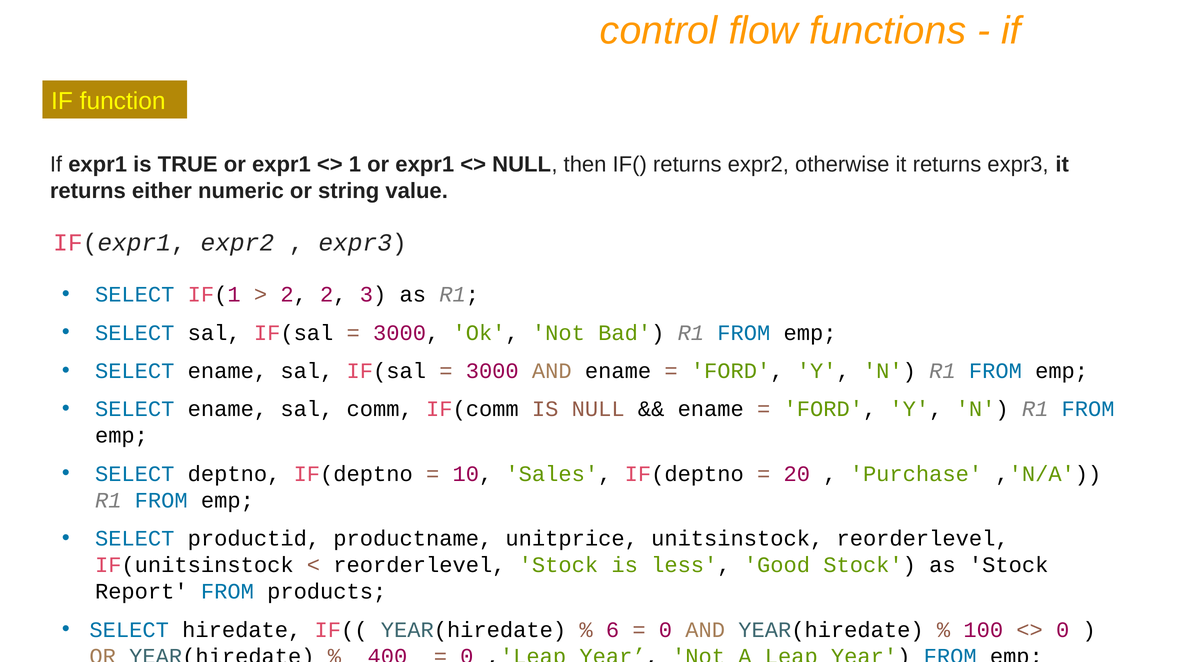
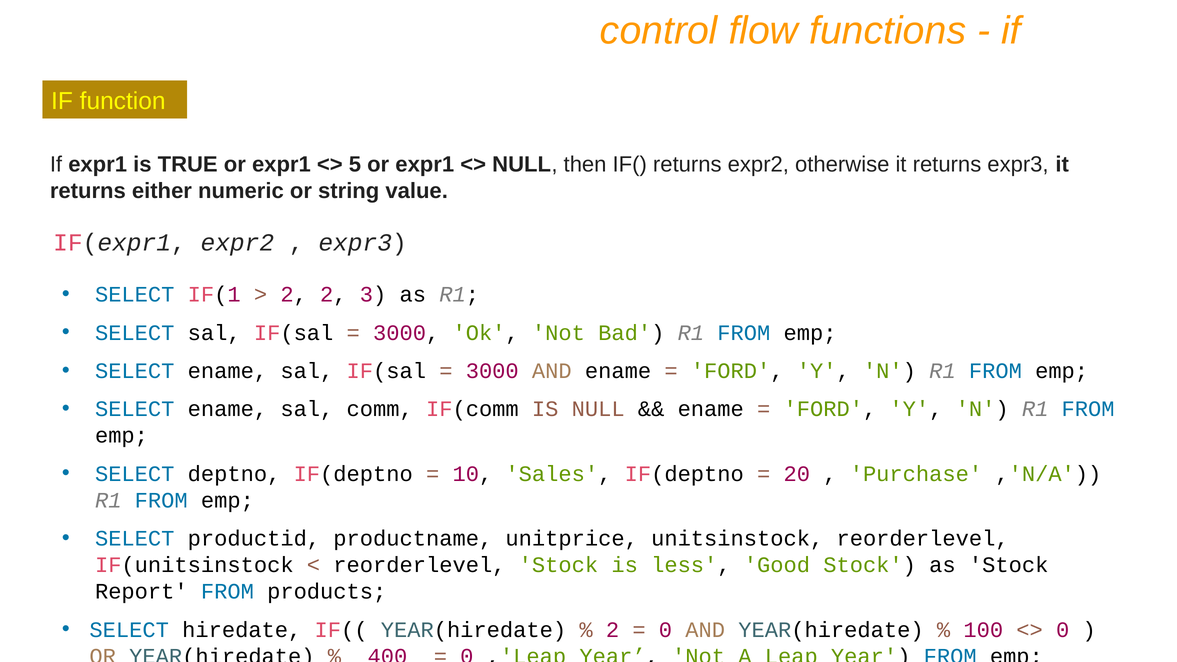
1: 1 -> 5
6 at (613, 630): 6 -> 2
